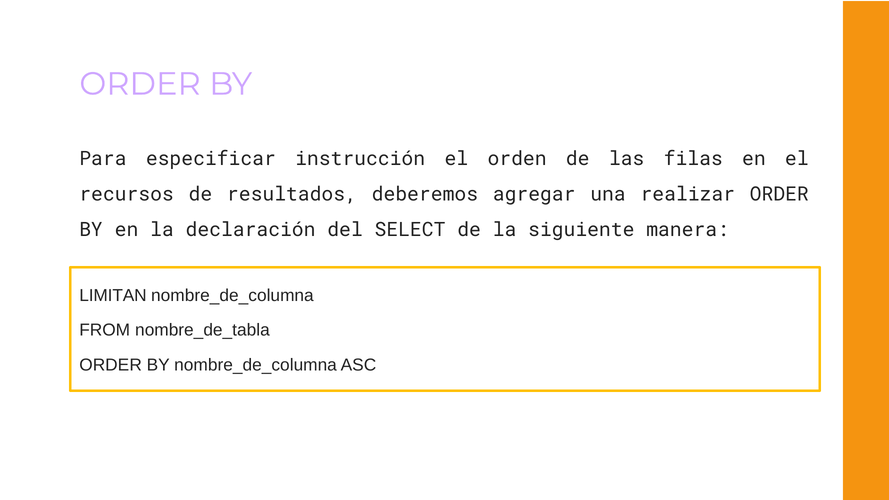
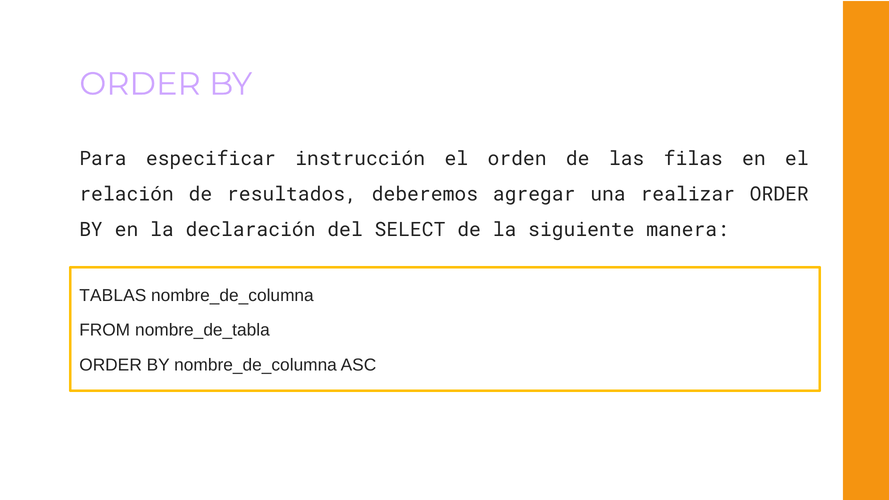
recursos: recursos -> relación
LIMITAN: LIMITAN -> TABLAS
